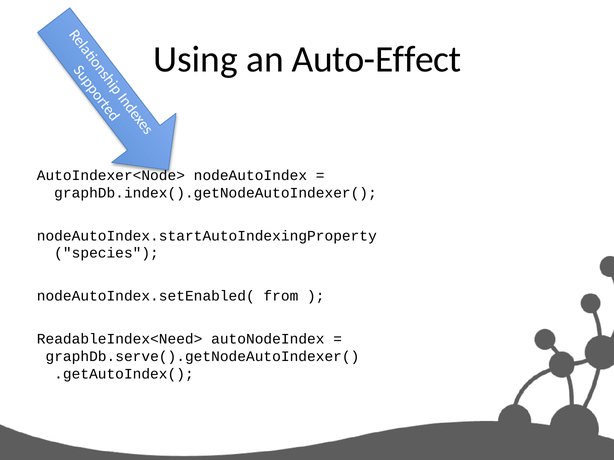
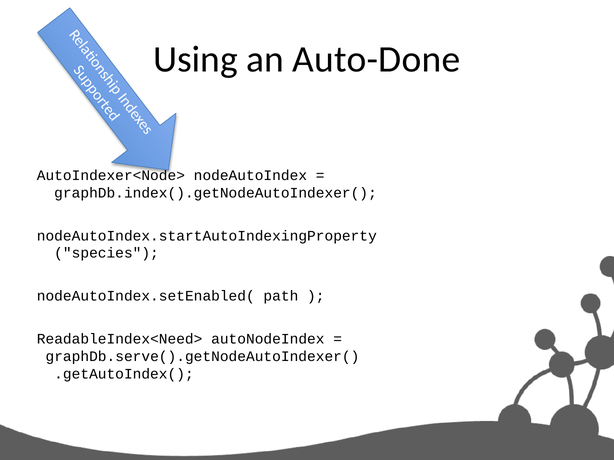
Auto-Effect: Auto-Effect -> Auto-Done
from: from -> path
